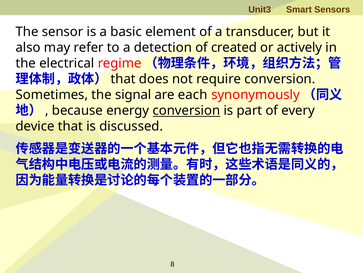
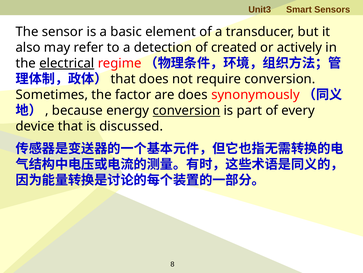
electrical underline: none -> present
signal: signal -> factor
are each: each -> does
